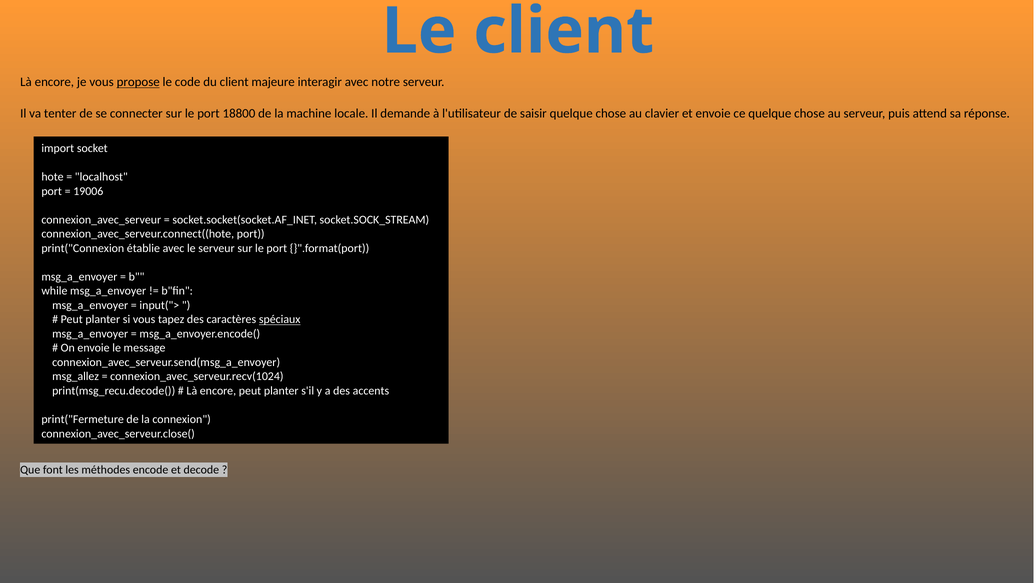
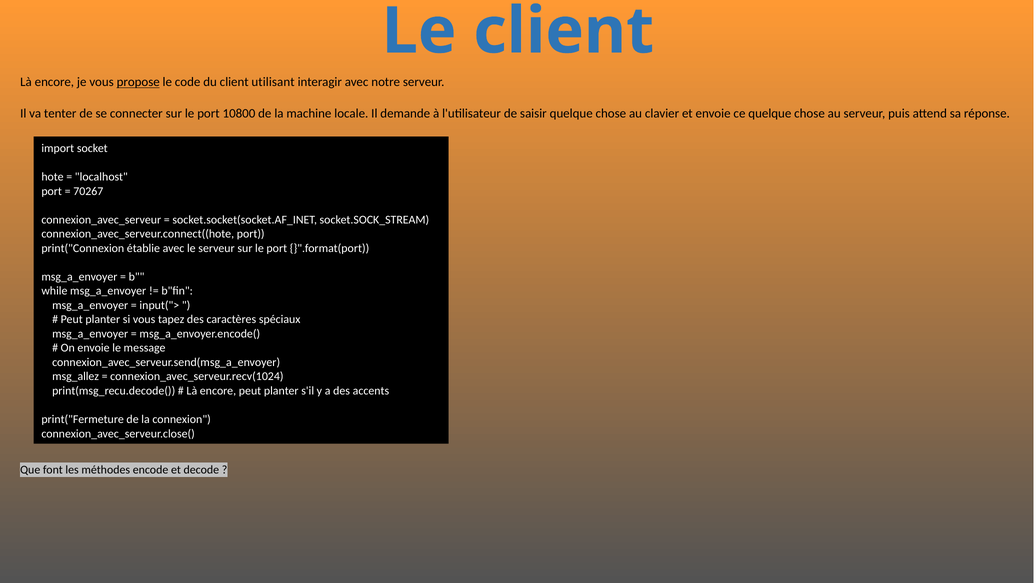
majeure: majeure -> utilisant
18800: 18800 -> 10800
19006: 19006 -> 70267
spéciaux underline: present -> none
